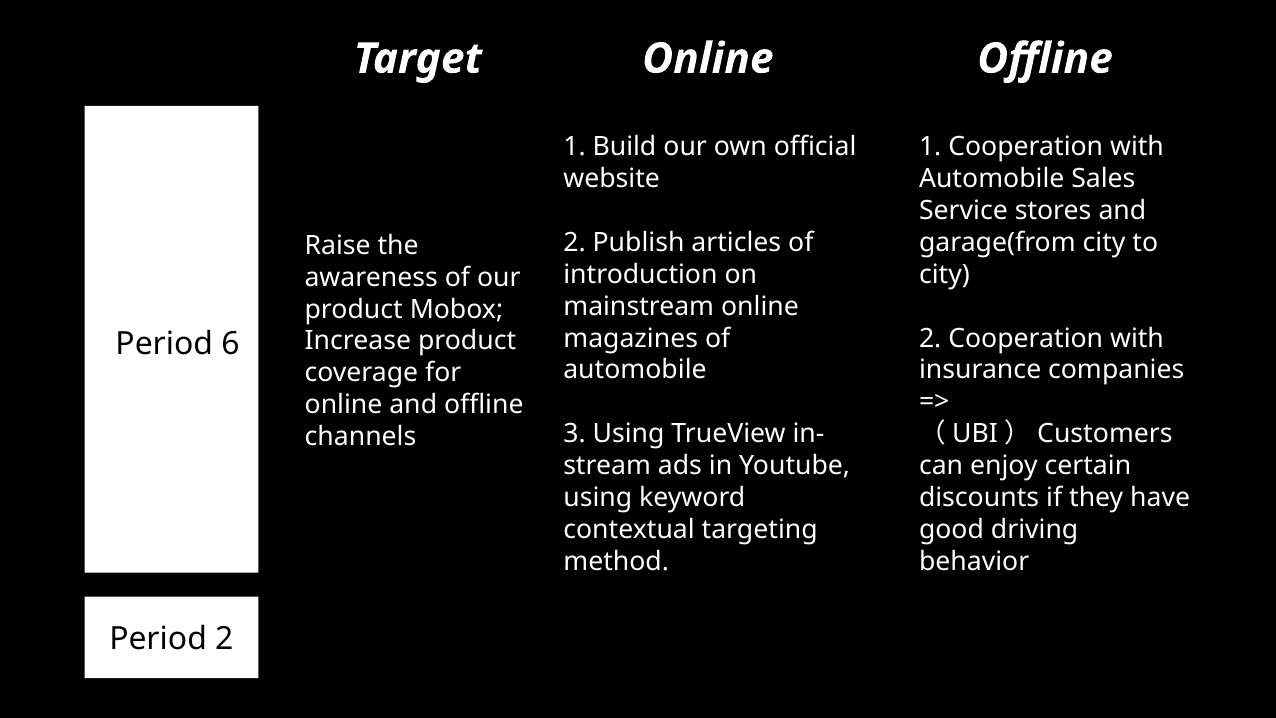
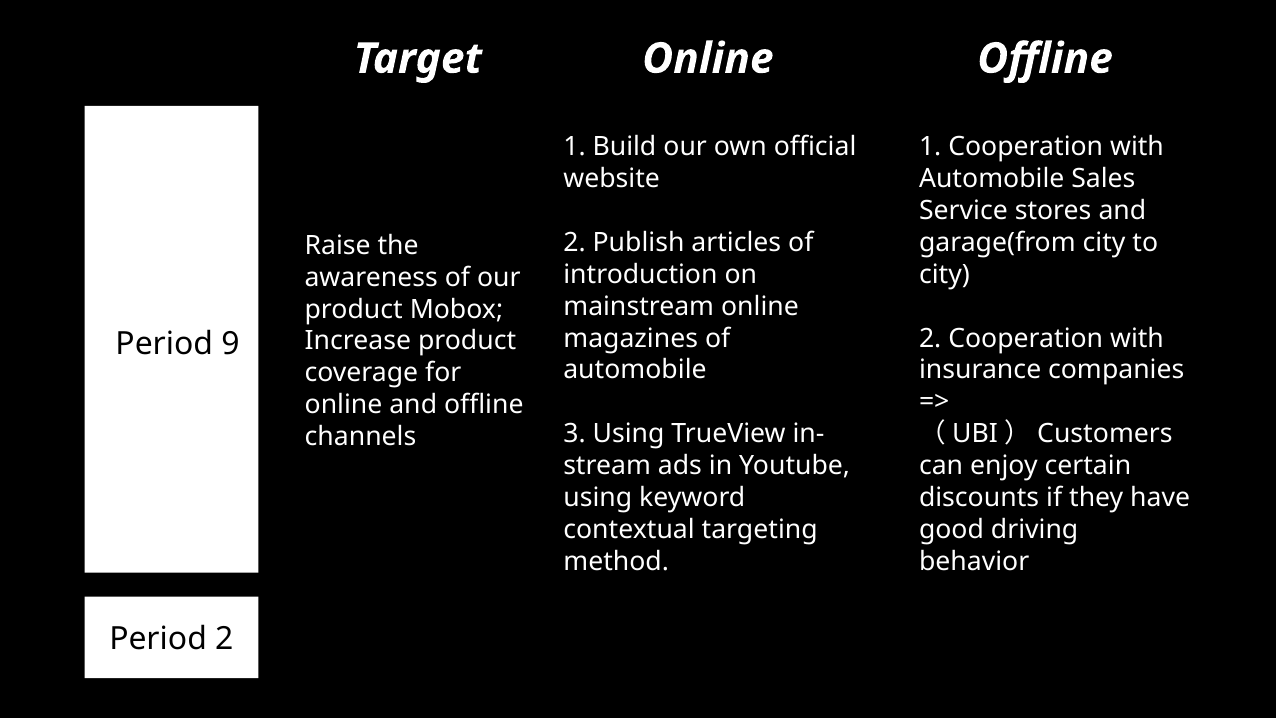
6: 6 -> 9
